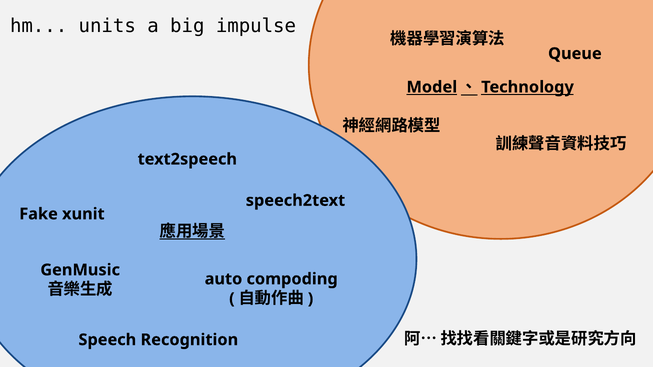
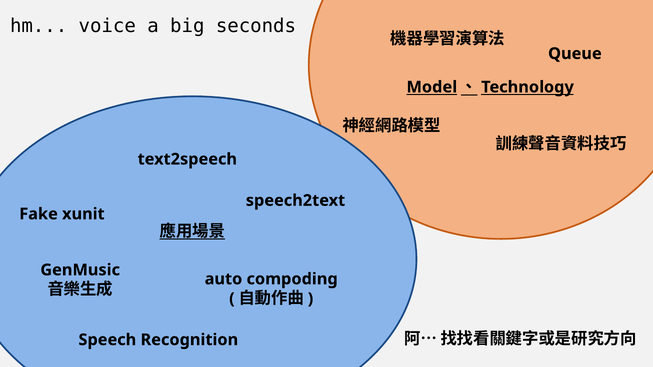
units: units -> voice
impulse: impulse -> seconds
